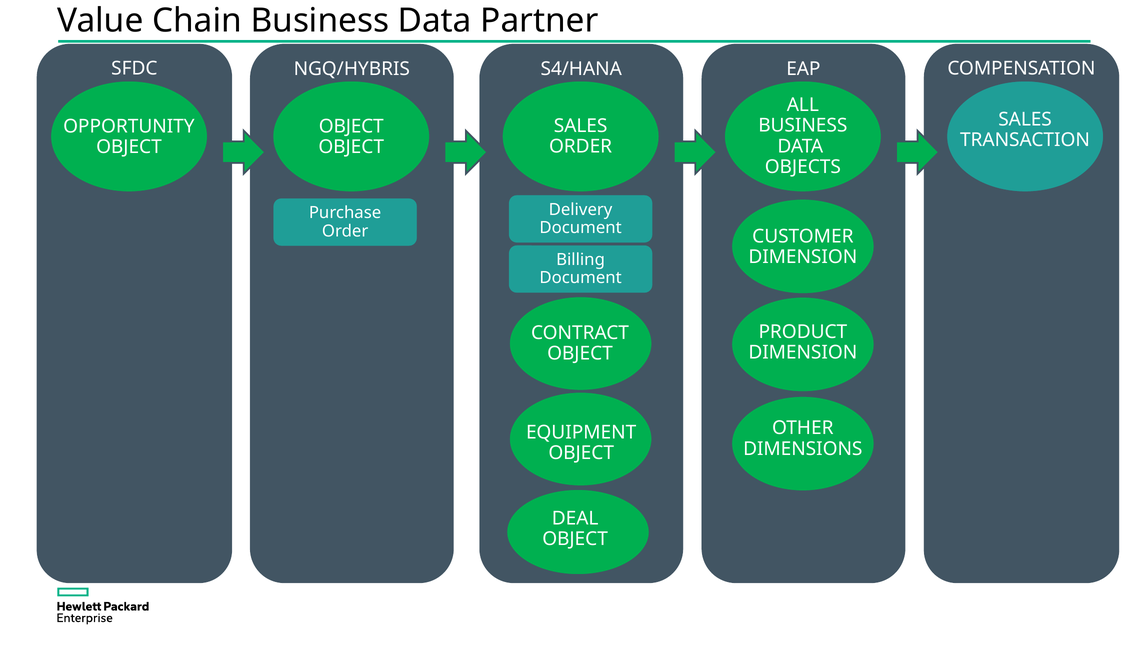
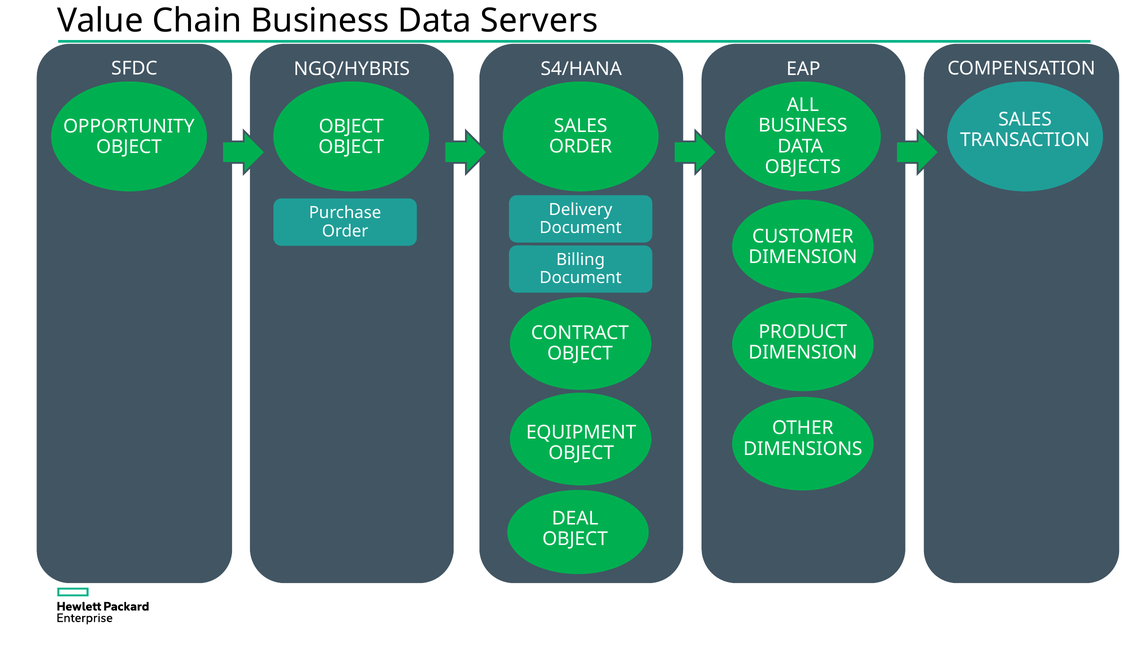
Partner: Partner -> Servers
